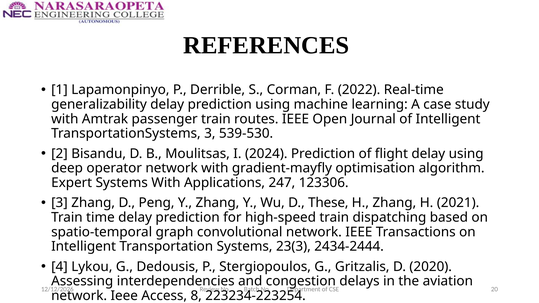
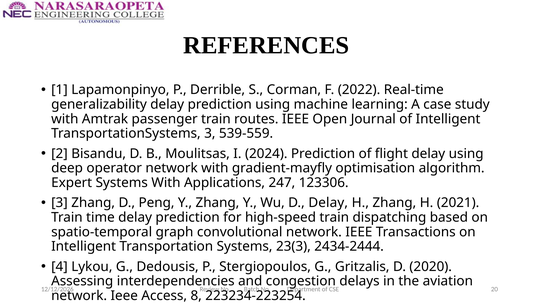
539-530: 539-530 -> 539-559
D These: These -> Delay
